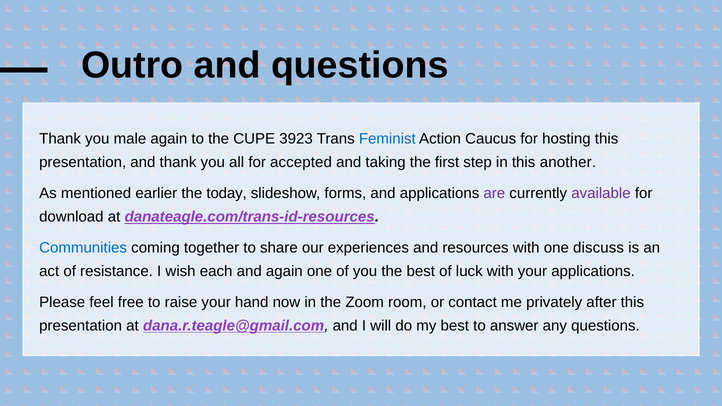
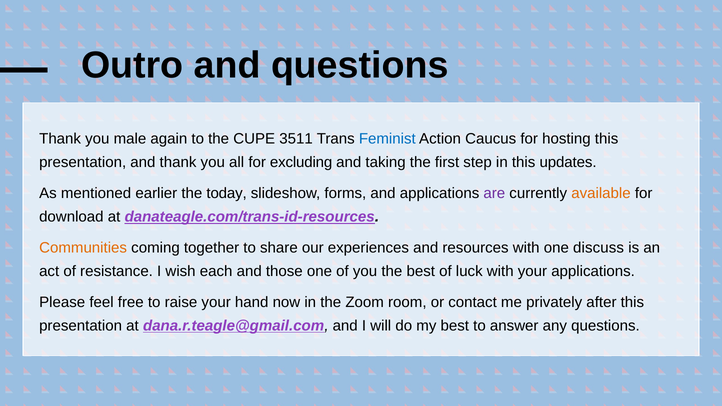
3923: 3923 -> 3511
accepted: accepted -> excluding
another: another -> updates
available colour: purple -> orange
Communities colour: blue -> orange
and again: again -> those
